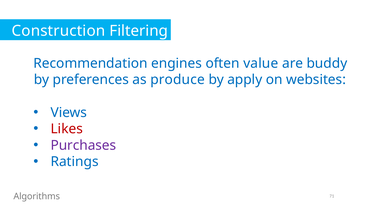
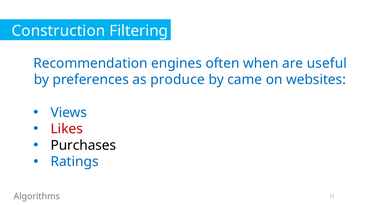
value: value -> when
buddy: buddy -> useful
apply: apply -> came
Purchases colour: purple -> black
